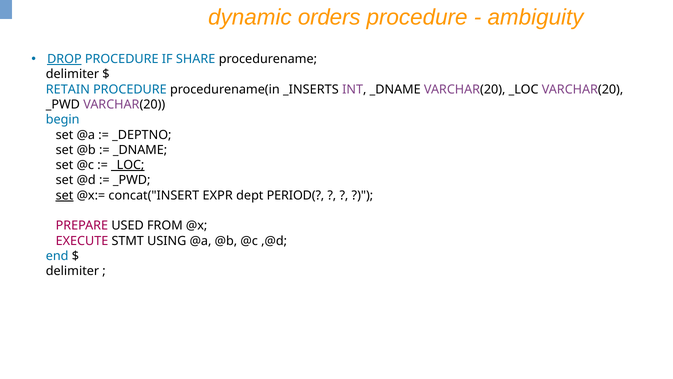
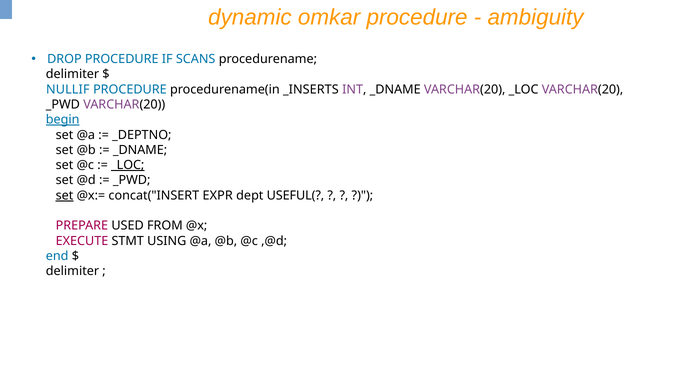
orders: orders -> omkar
DROP underline: present -> none
SHARE: SHARE -> SCANS
RETAIN: RETAIN -> NULLIF
begin underline: none -> present
PERIOD(: PERIOD( -> USEFUL(
